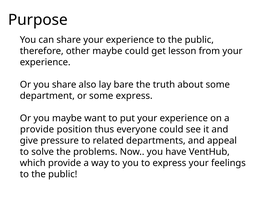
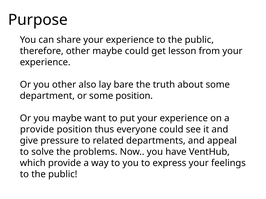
you share: share -> other
some express: express -> position
